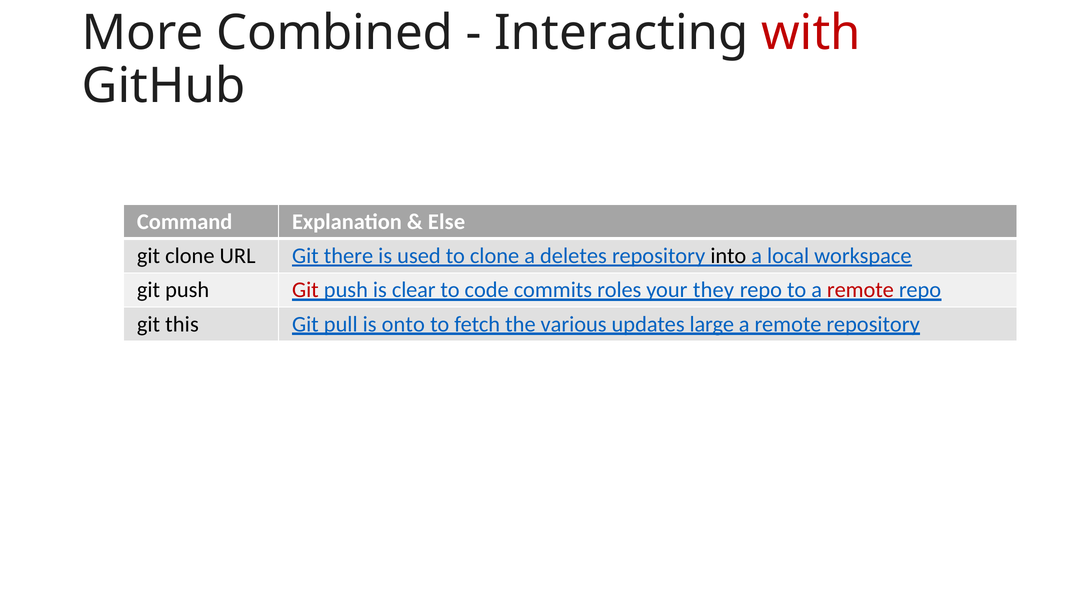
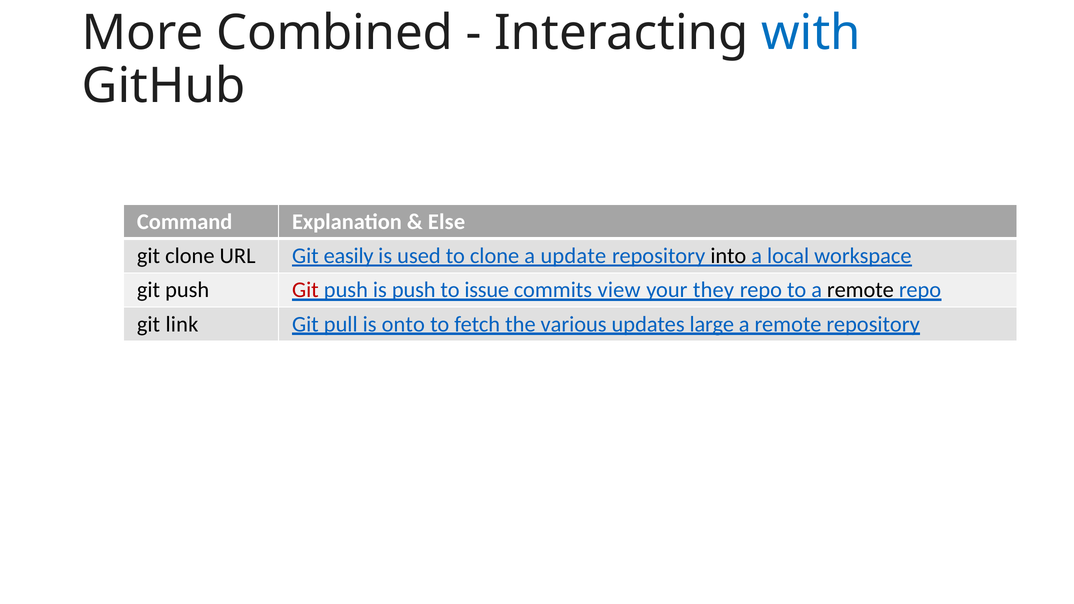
with colour: red -> blue
there: there -> easily
deletes: deletes -> update
is clear: clear -> push
code: code -> issue
roles: roles -> view
remote at (860, 290) colour: red -> black
this: this -> link
